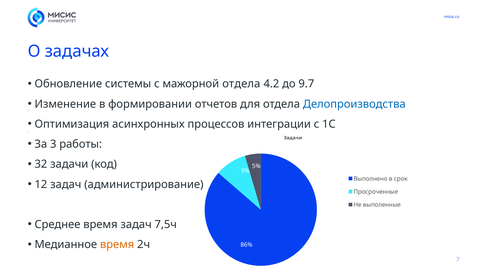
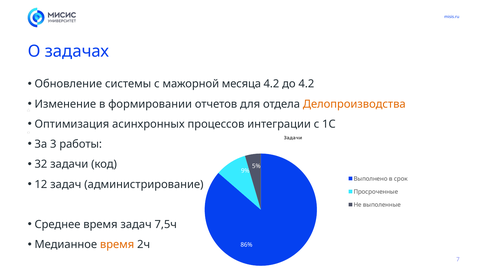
мажорной отдела: отдела -> месяца
до 9.7: 9.7 -> 4.2
Делопроизводства colour: blue -> orange
